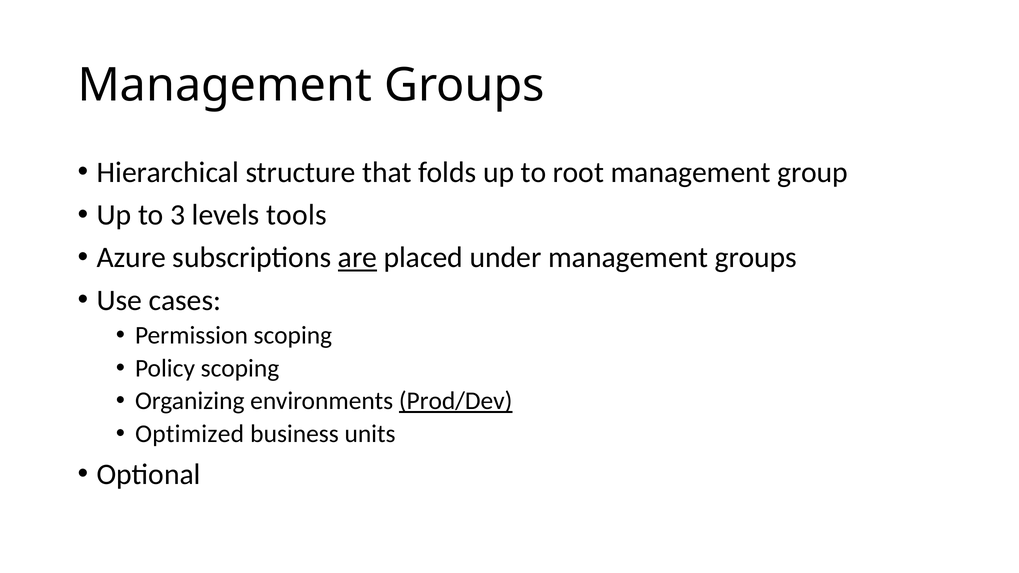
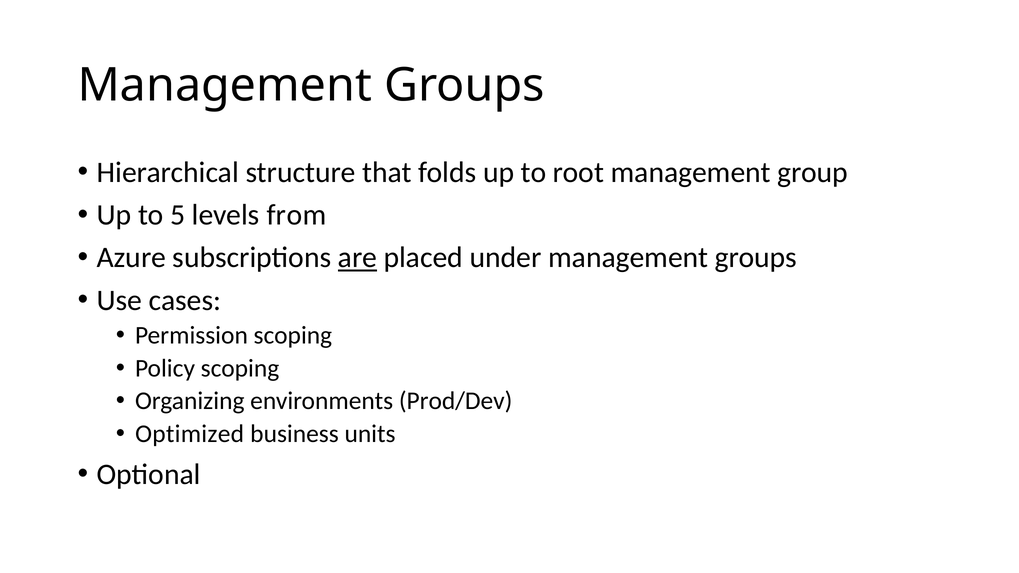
3: 3 -> 5
tools: tools -> from
Prod/Dev underline: present -> none
